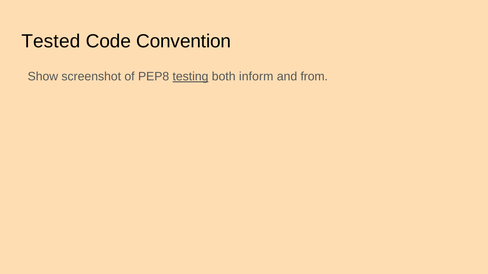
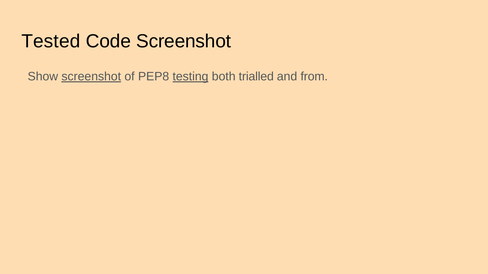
Code Convention: Convention -> Screenshot
screenshot at (91, 77) underline: none -> present
inform: inform -> trialled
